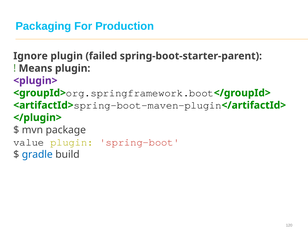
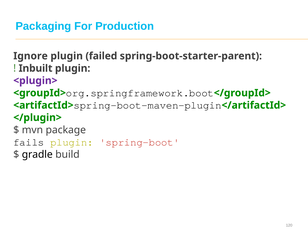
Means: Means -> Inbuilt
value: value -> fails
gradle colour: blue -> black
